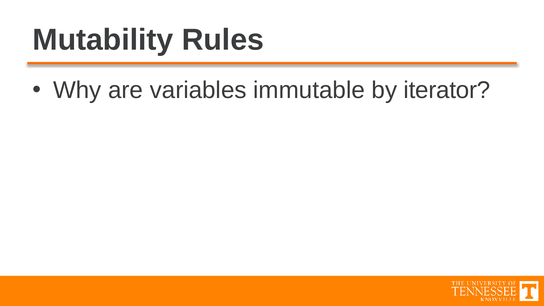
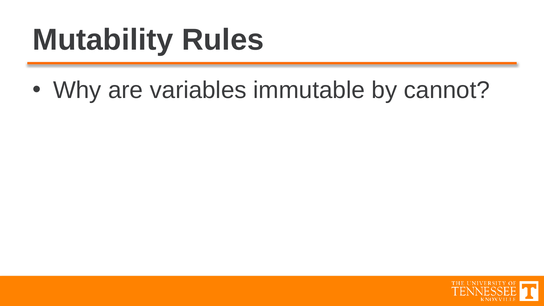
iterator: iterator -> cannot
